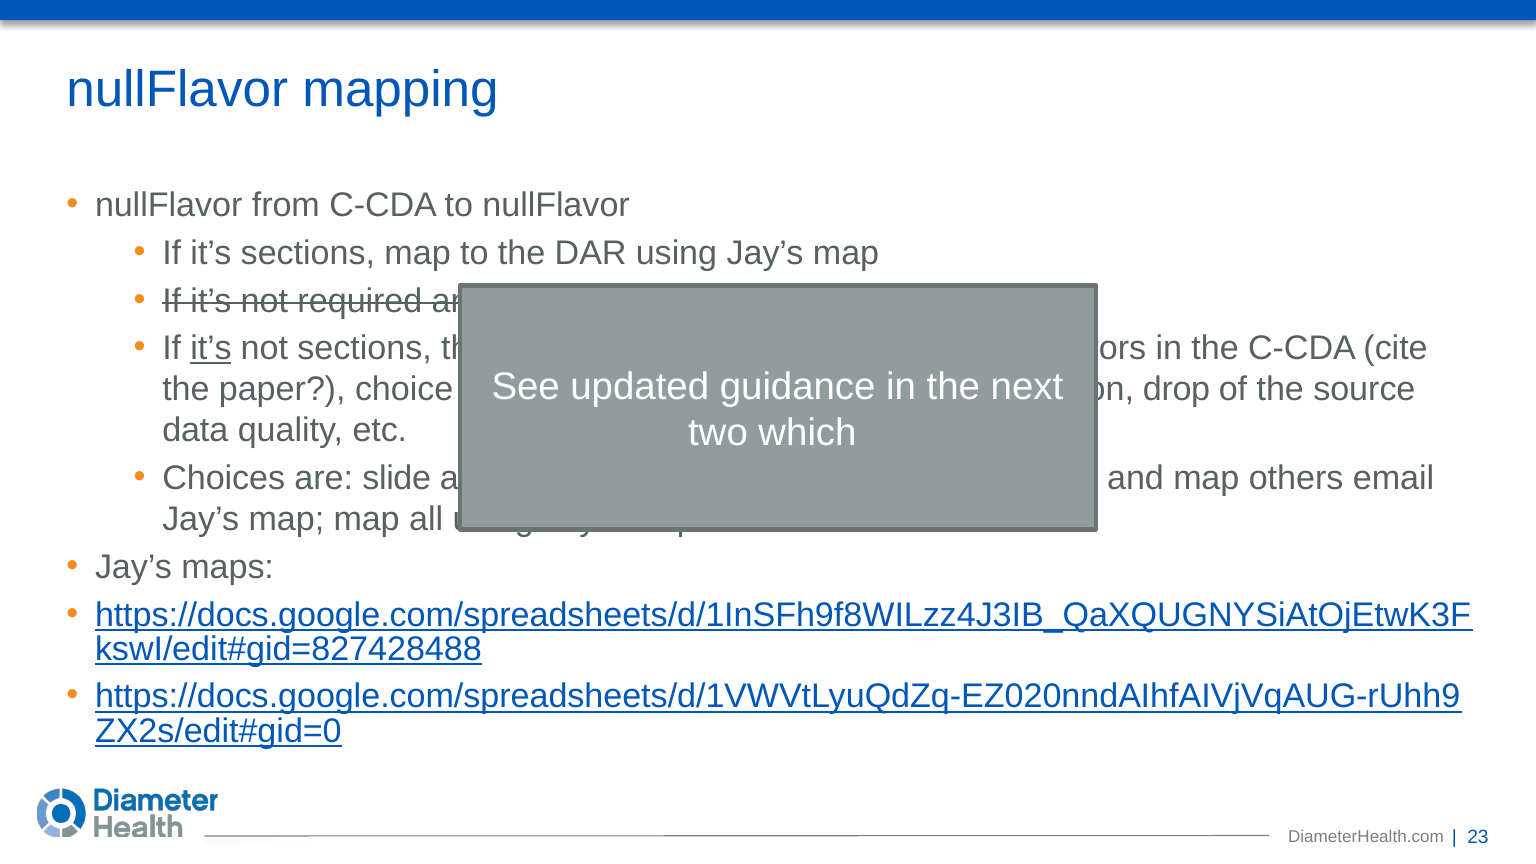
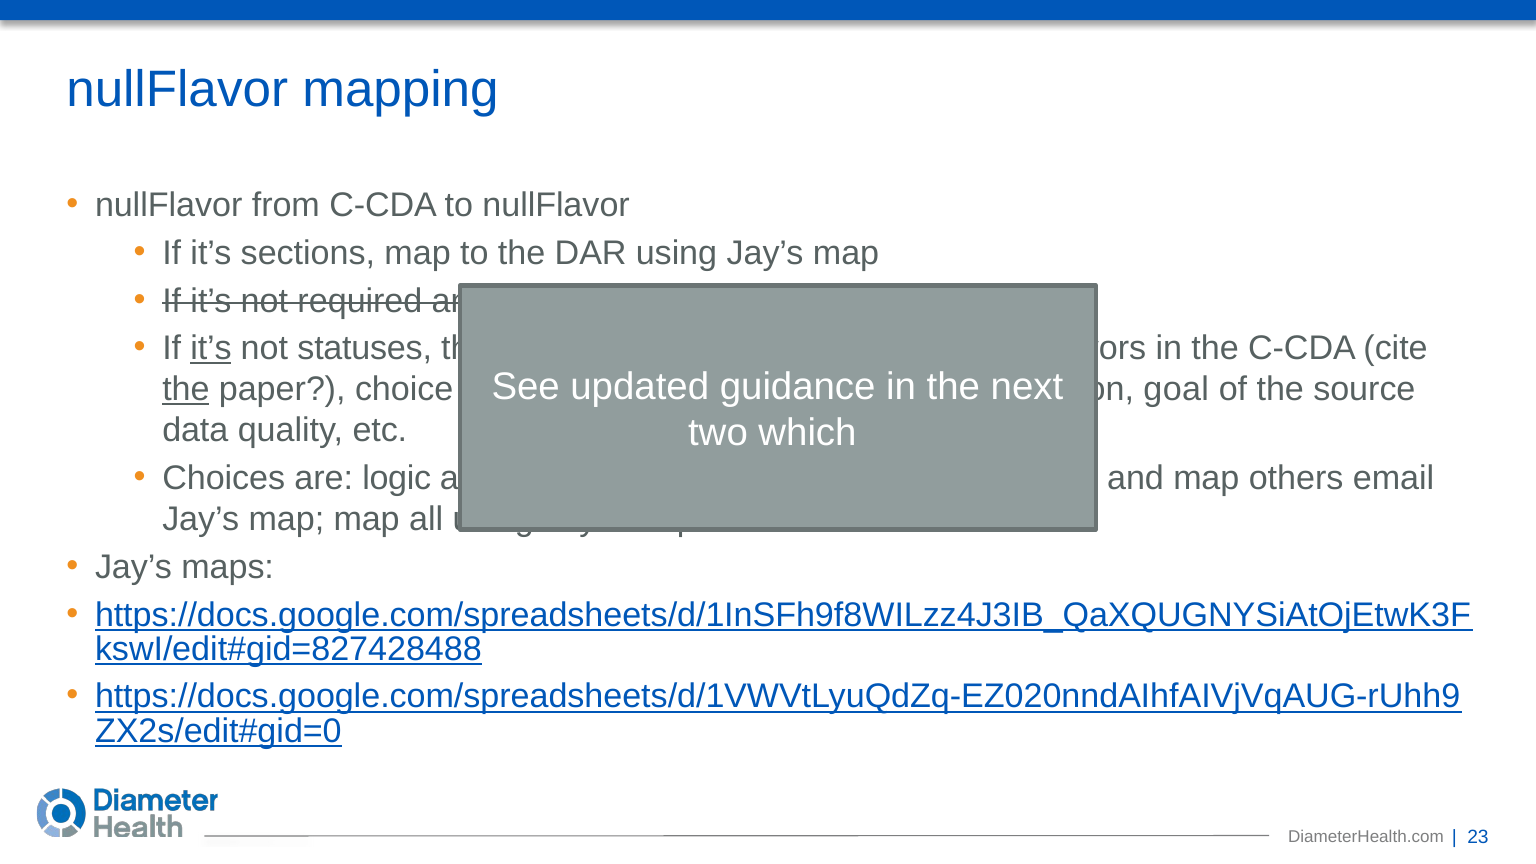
not sections: sections -> statuses
the at (186, 390) underline: none -> present
drop at (1177, 390): drop -> goal
slide: slide -> logic
